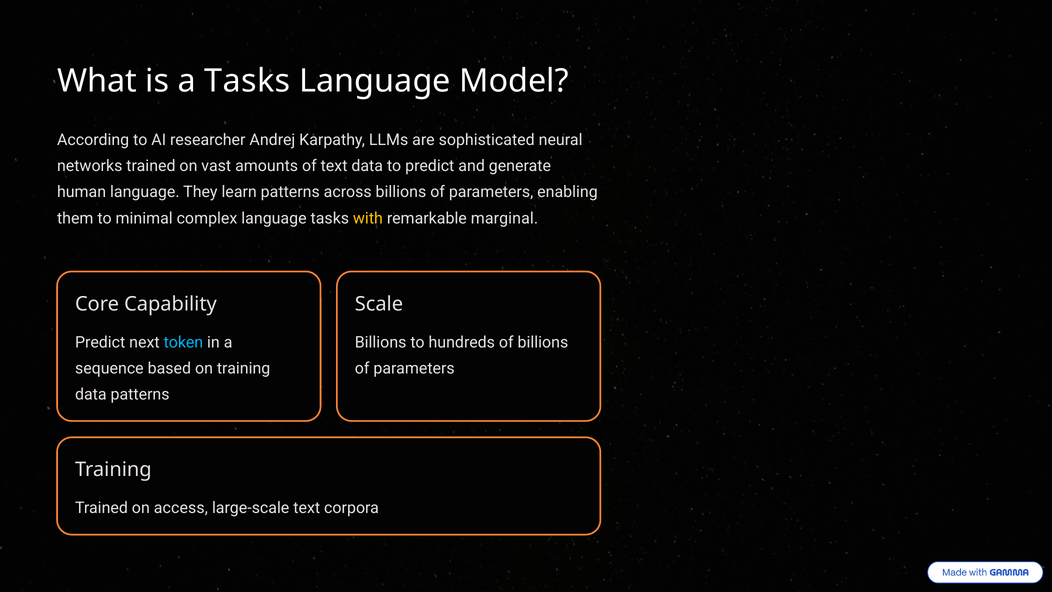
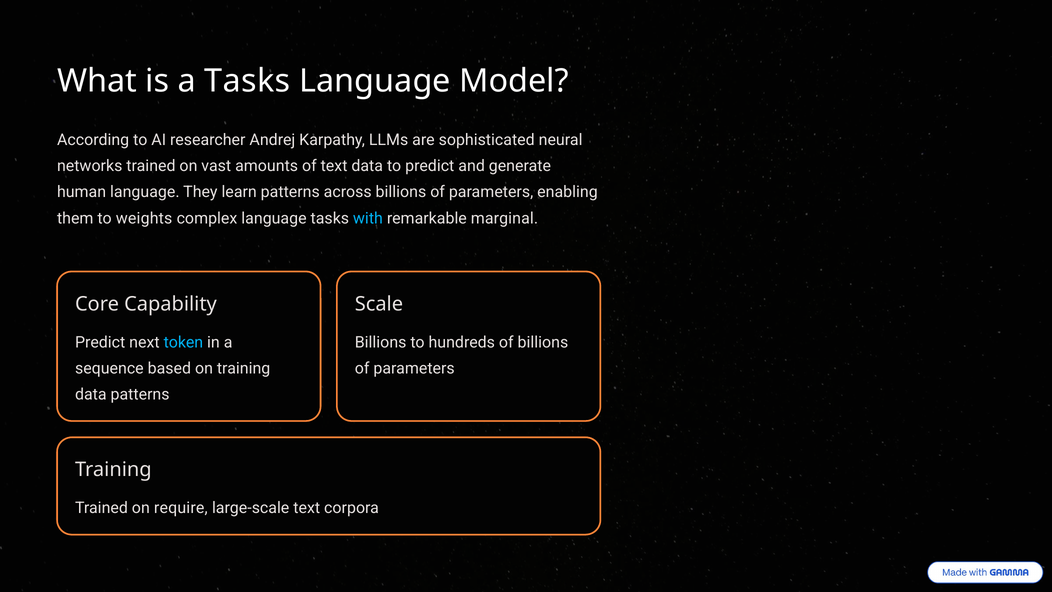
minimal: minimal -> weights
with colour: yellow -> light blue
access: access -> require
